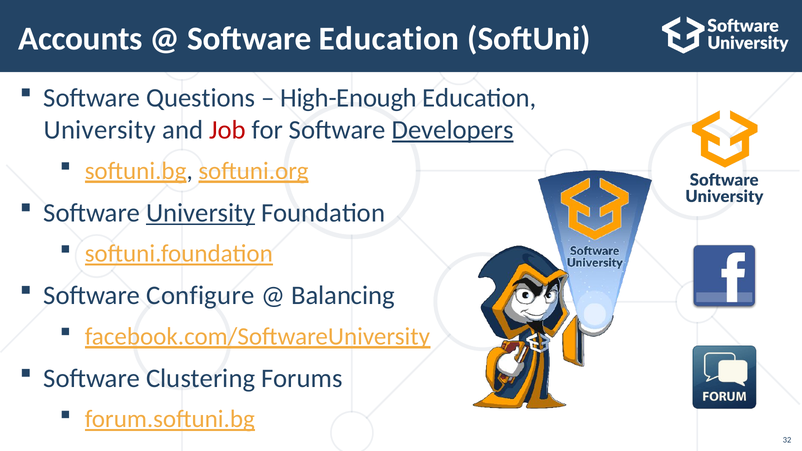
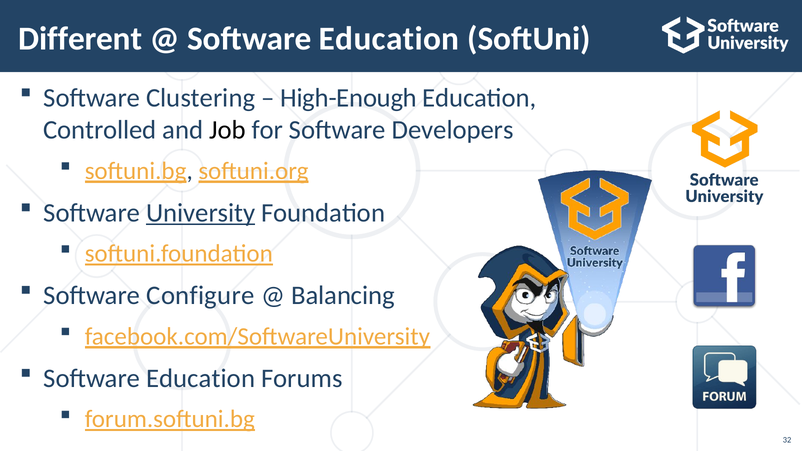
Accounts: Accounts -> Different
Questions: Questions -> Clustering
University at (100, 130): University -> Controlled
Job colour: red -> black
Developers underline: present -> none
Clustering at (201, 378): Clustering -> Education
